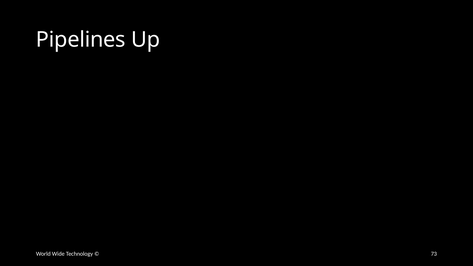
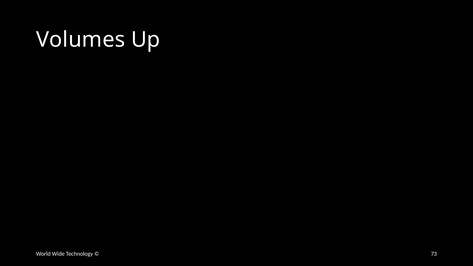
Pipelines: Pipelines -> Volumes
